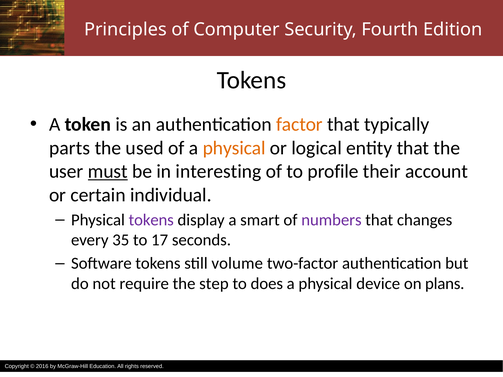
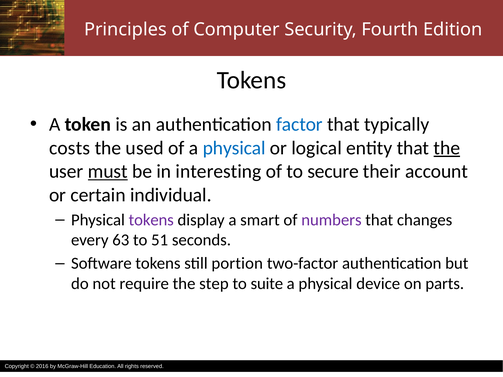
factor colour: orange -> blue
parts: parts -> costs
physical at (234, 148) colour: orange -> blue
the at (447, 148) underline: none -> present
profile: profile -> secure
35: 35 -> 63
17: 17 -> 51
volume: volume -> portion
does: does -> suite
plans: plans -> parts
